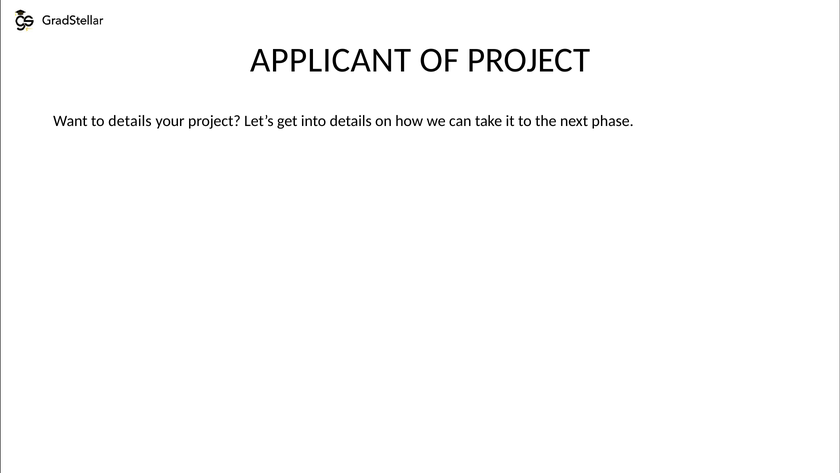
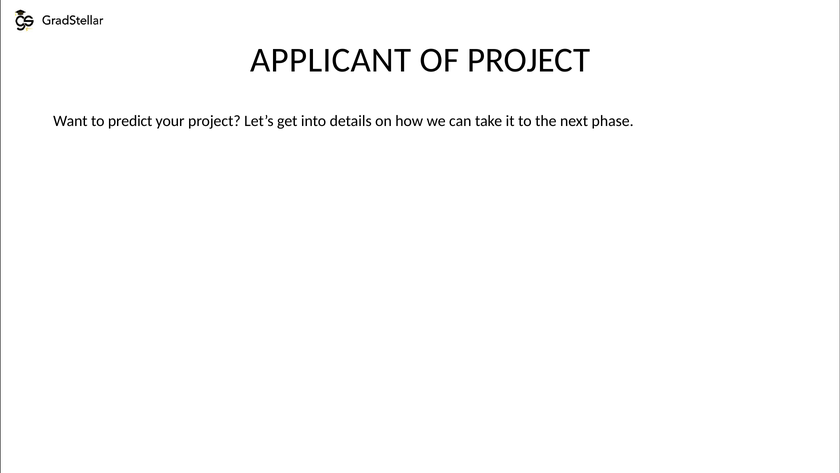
to details: details -> predict
